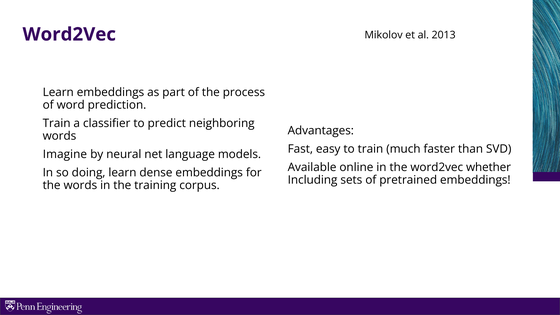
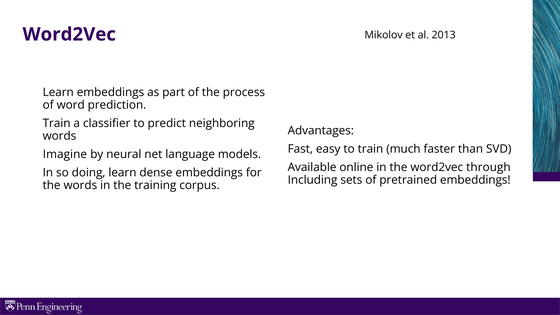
whether: whether -> through
